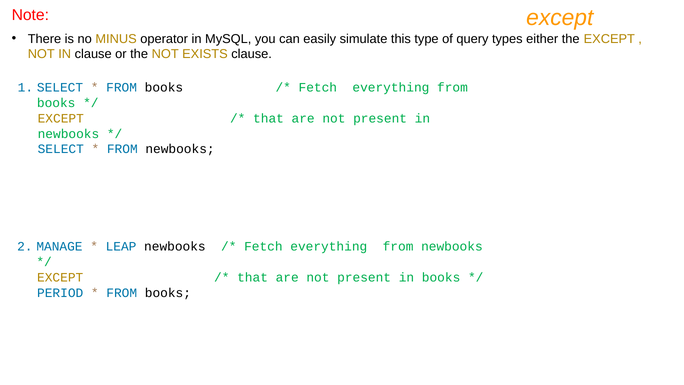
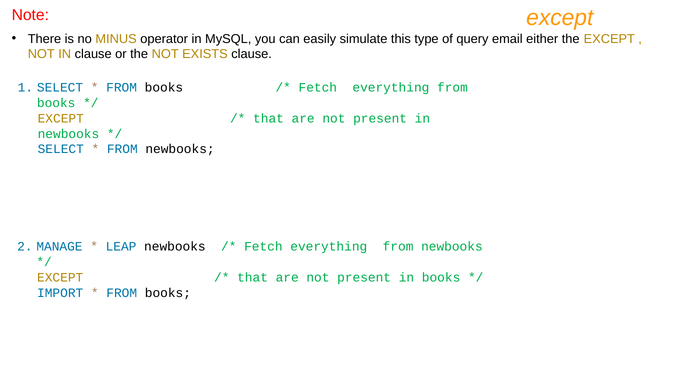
types: types -> email
PERIOD: PERIOD -> IMPORT
